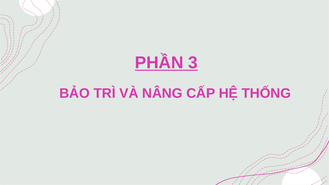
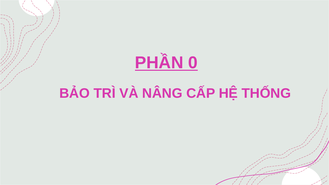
3: 3 -> 0
